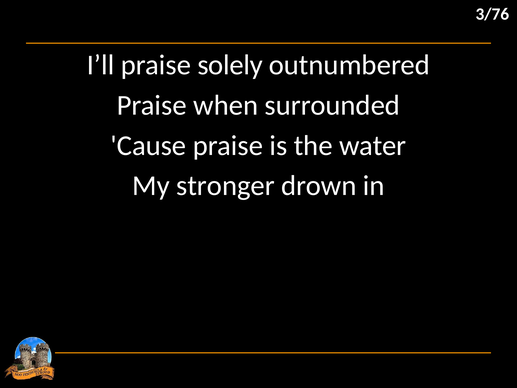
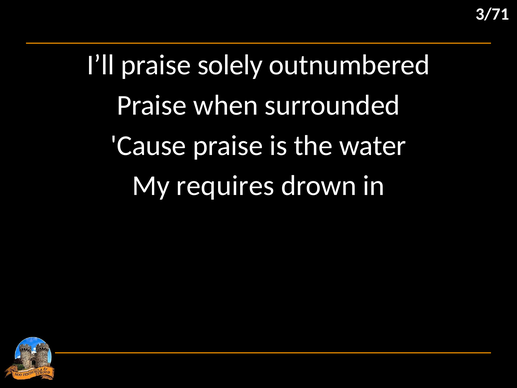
3/76: 3/76 -> 3/71
stronger: stronger -> requires
